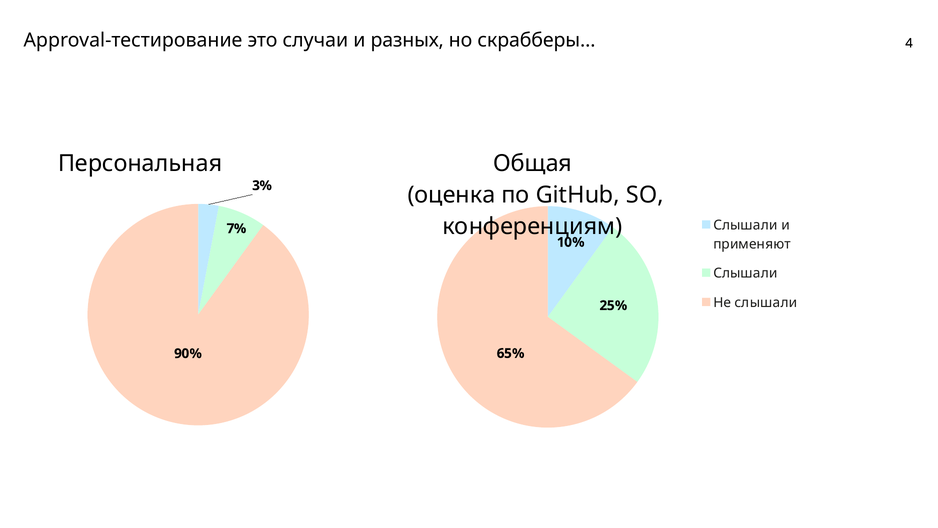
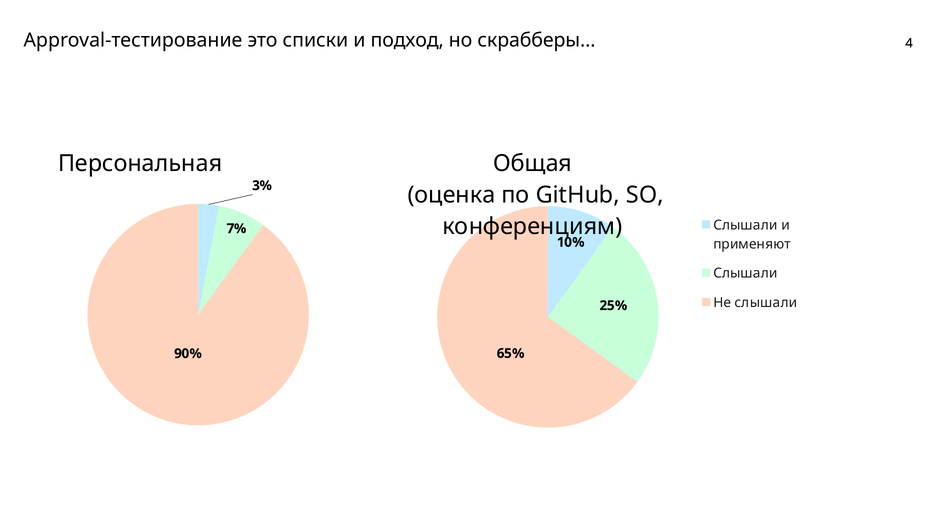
случаи: случаи -> списки
разных: разных -> подход
